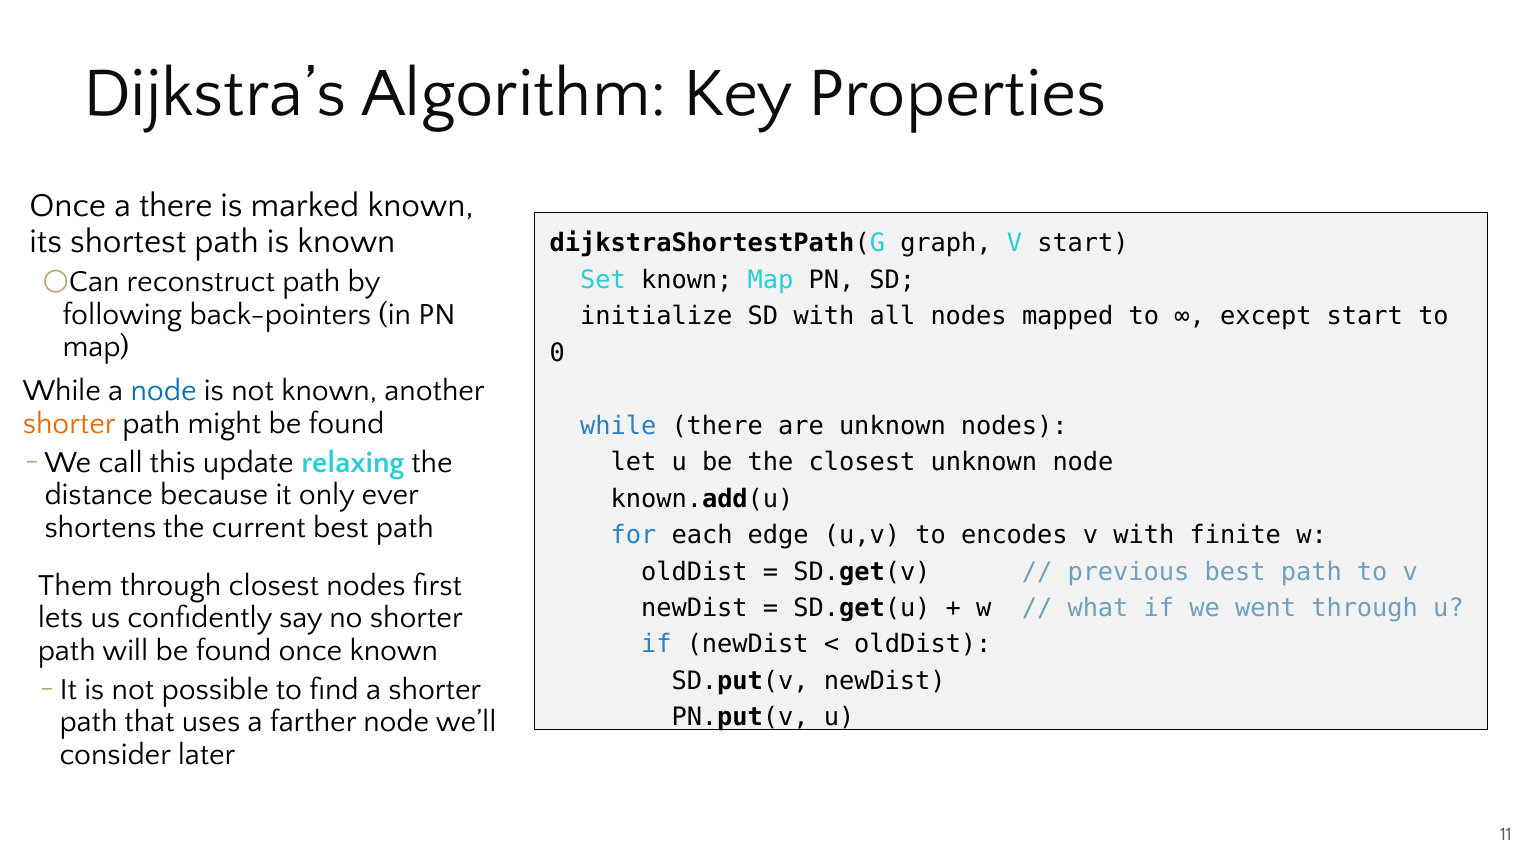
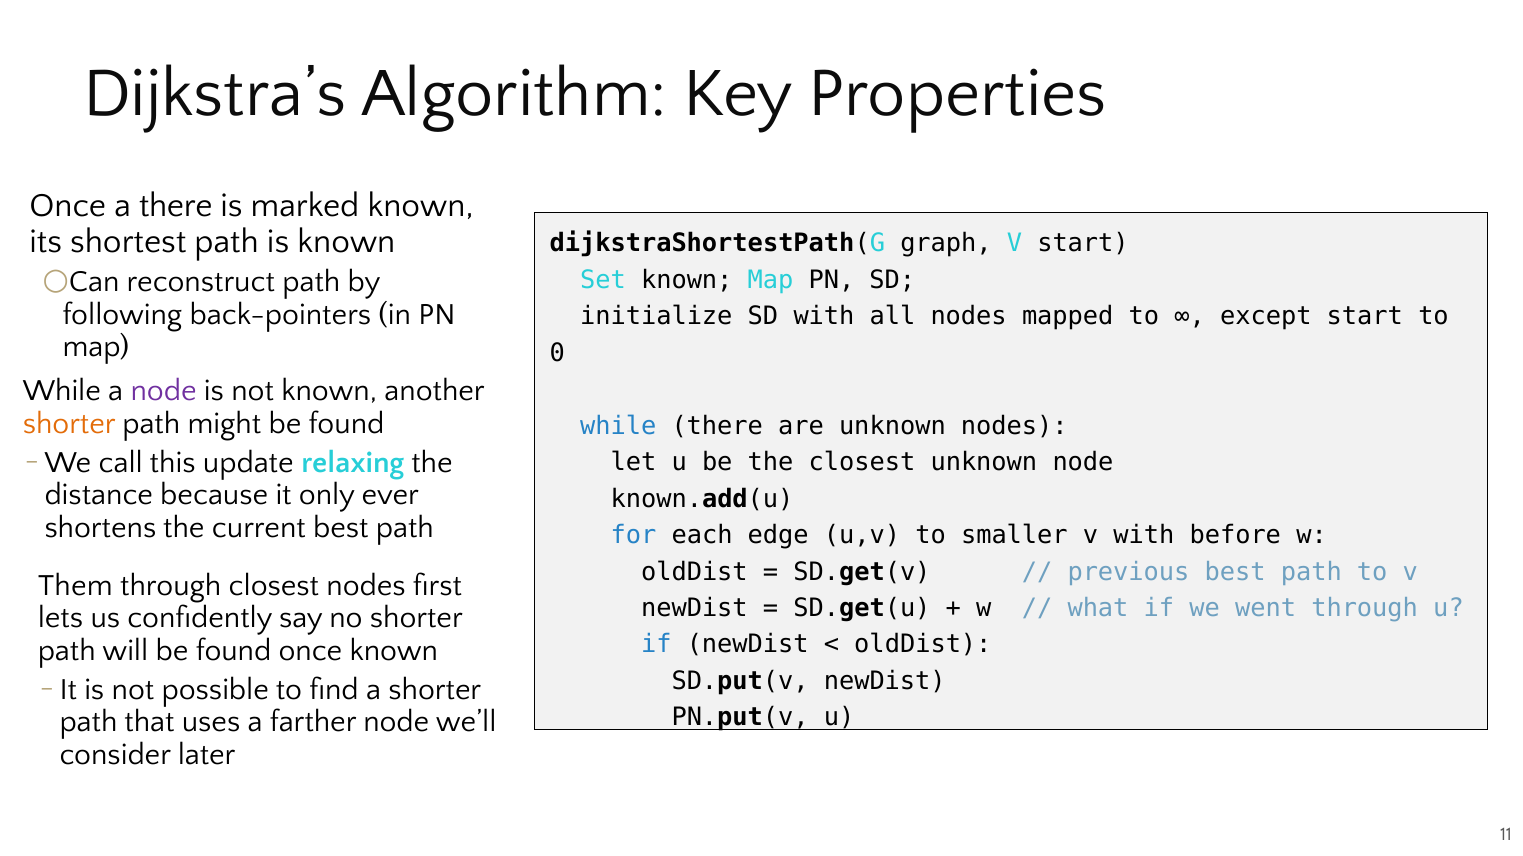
node at (164, 391) colour: blue -> purple
encodes: encodes -> smaller
finite: finite -> before
